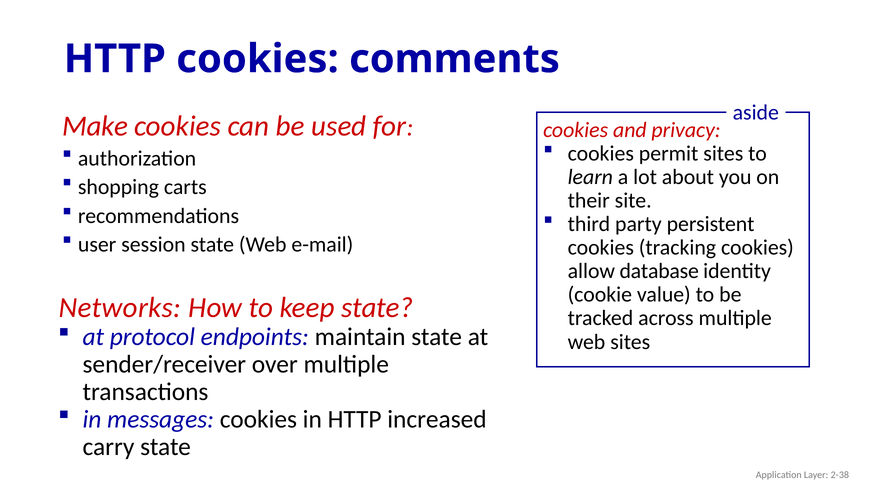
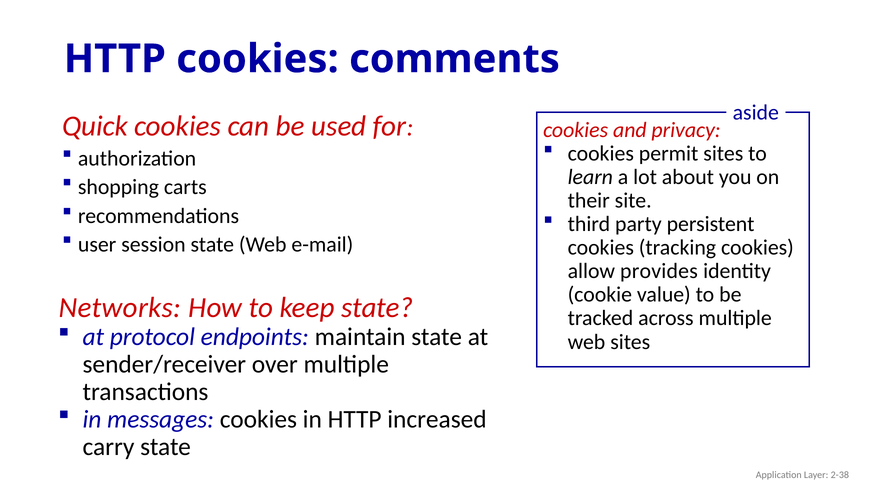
Make: Make -> Quick
database: database -> provides
